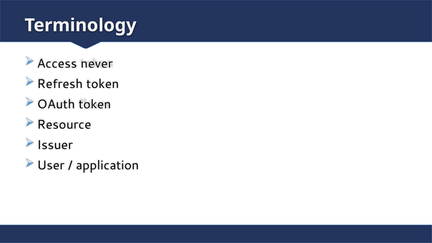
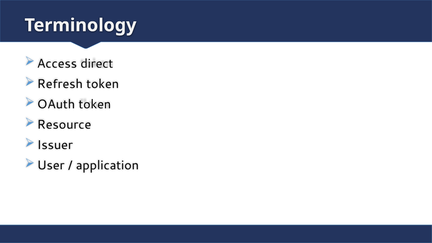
never: never -> direct
